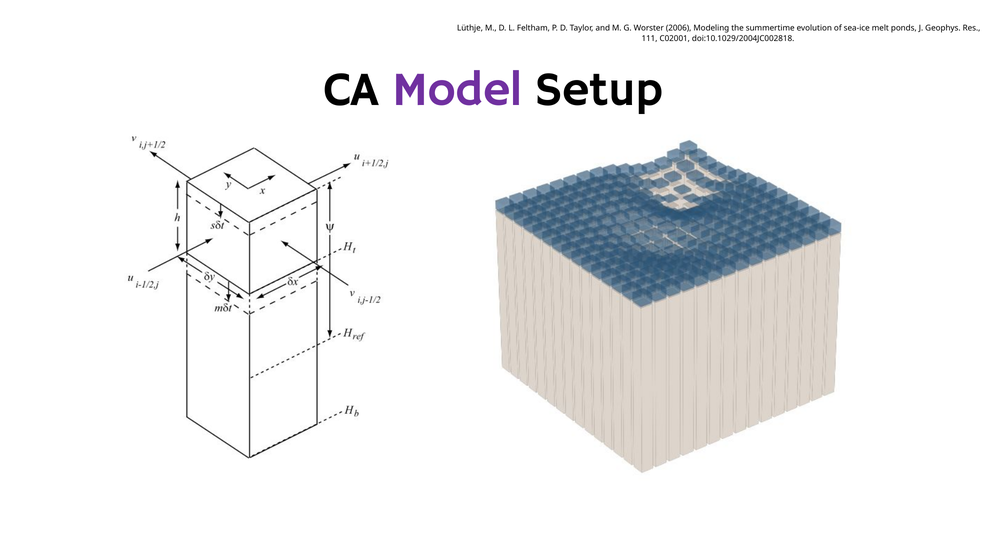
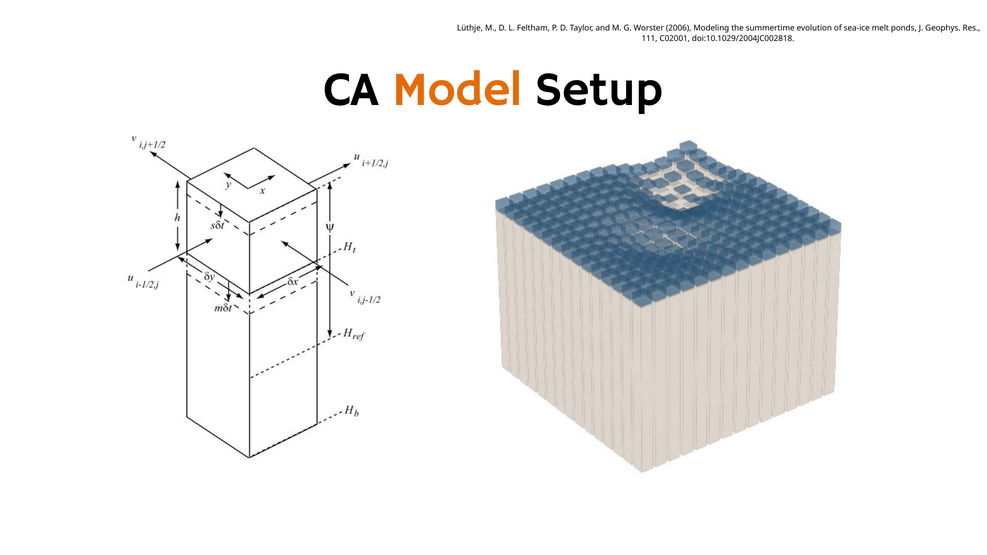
Model colour: purple -> orange
